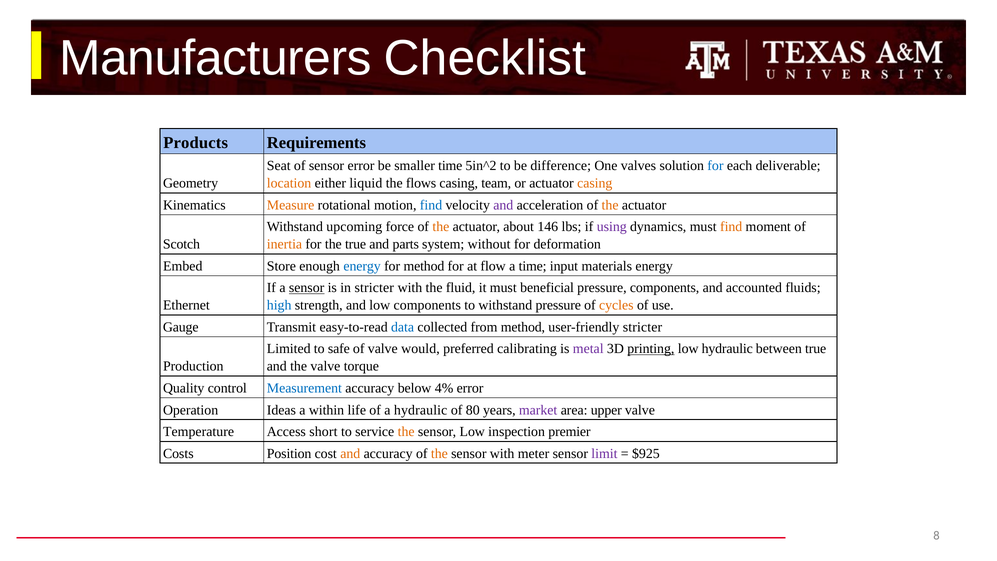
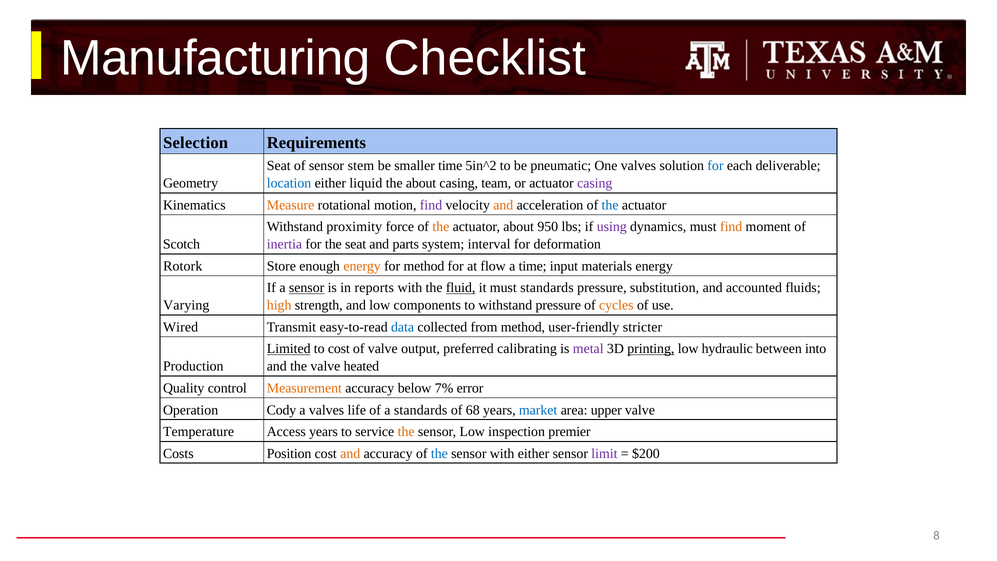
Manufacturers: Manufacturers -> Manufacturing
Products: Products -> Selection
sensor error: error -> stem
difference: difference -> pneumatic
location colour: orange -> blue
the flows: flows -> about
casing at (595, 183) colour: orange -> purple
find at (431, 205) colour: blue -> purple
and at (503, 205) colour: purple -> orange
the at (610, 205) colour: orange -> blue
upcoming: upcoming -> proximity
146: 146 -> 950
inertia colour: orange -> purple
the true: true -> seat
without: without -> interval
Embed: Embed -> Rotork
energy at (362, 266) colour: blue -> orange
in stricter: stricter -> reports
fluid underline: none -> present
must beneficial: beneficial -> standards
pressure components: components -> substitution
Ethernet: Ethernet -> Varying
high colour: blue -> orange
Gauge: Gauge -> Wired
Limited underline: none -> present
to safe: safe -> cost
would: would -> output
between true: true -> into
torque: torque -> heated
Measurement colour: blue -> orange
4%: 4% -> 7%
Ideas: Ideas -> Cody
a within: within -> valves
a hydraulic: hydraulic -> standards
80: 80 -> 68
market colour: purple -> blue
Access short: short -> years
the at (439, 453) colour: orange -> blue
with meter: meter -> either
$925: $925 -> $200
